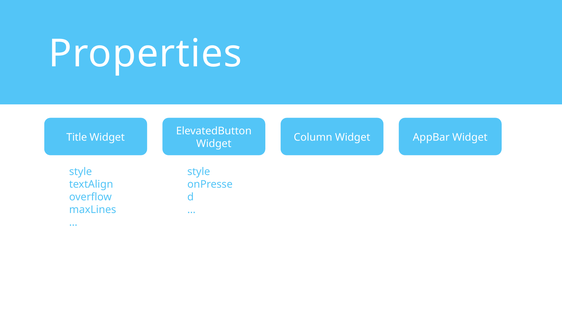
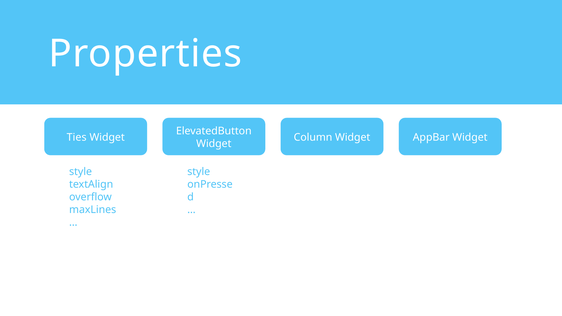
Title: Title -> Ties
